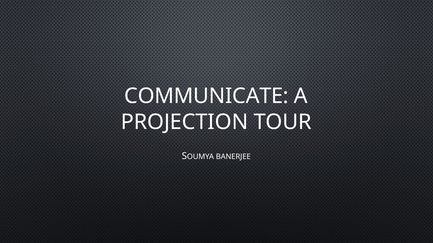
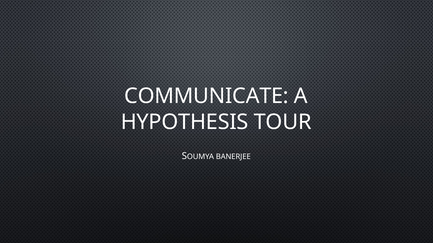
PROJECTION: PROJECTION -> HYPOTHESIS
